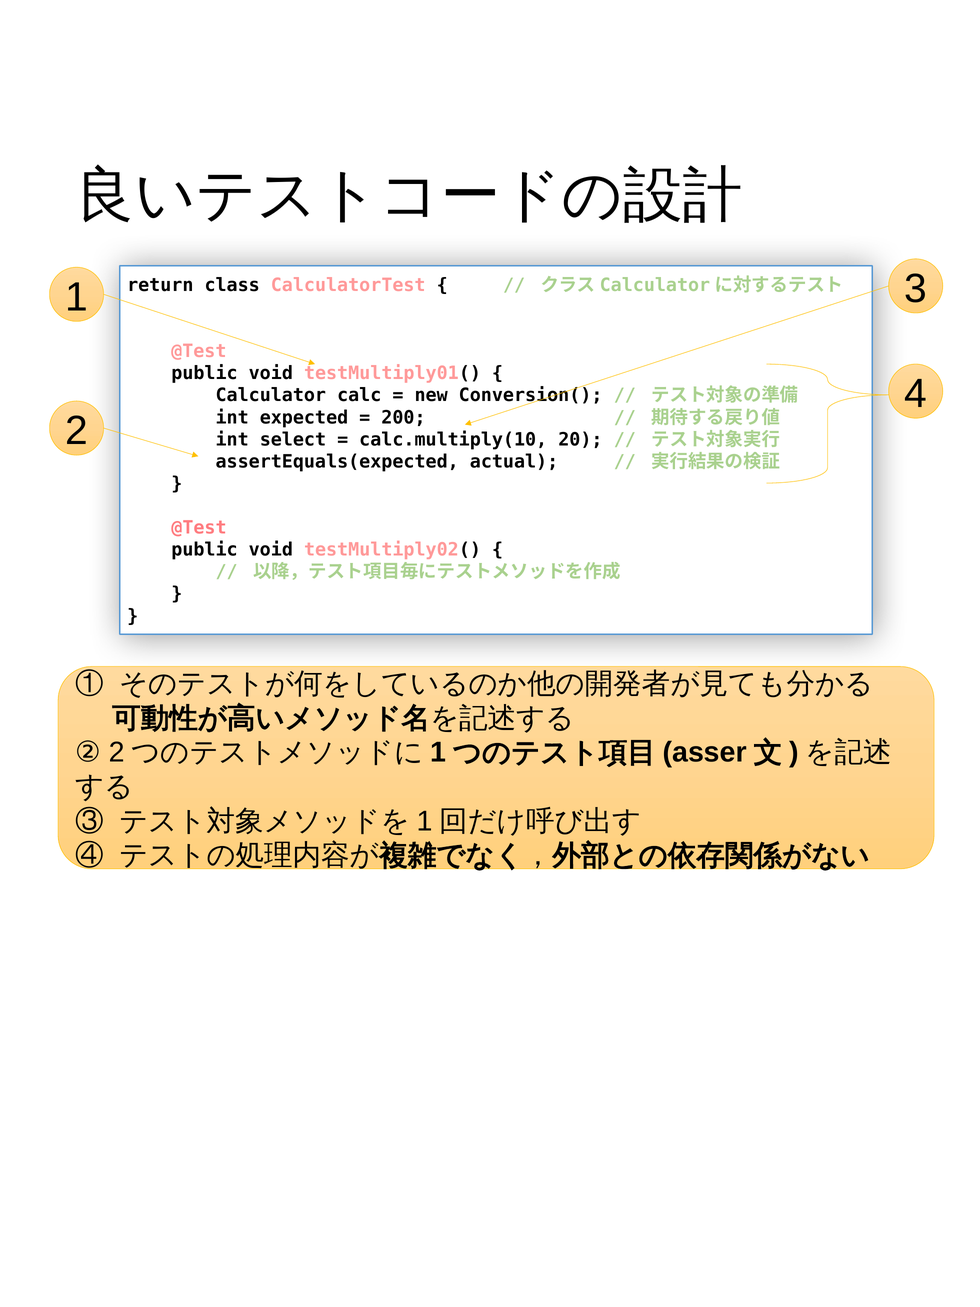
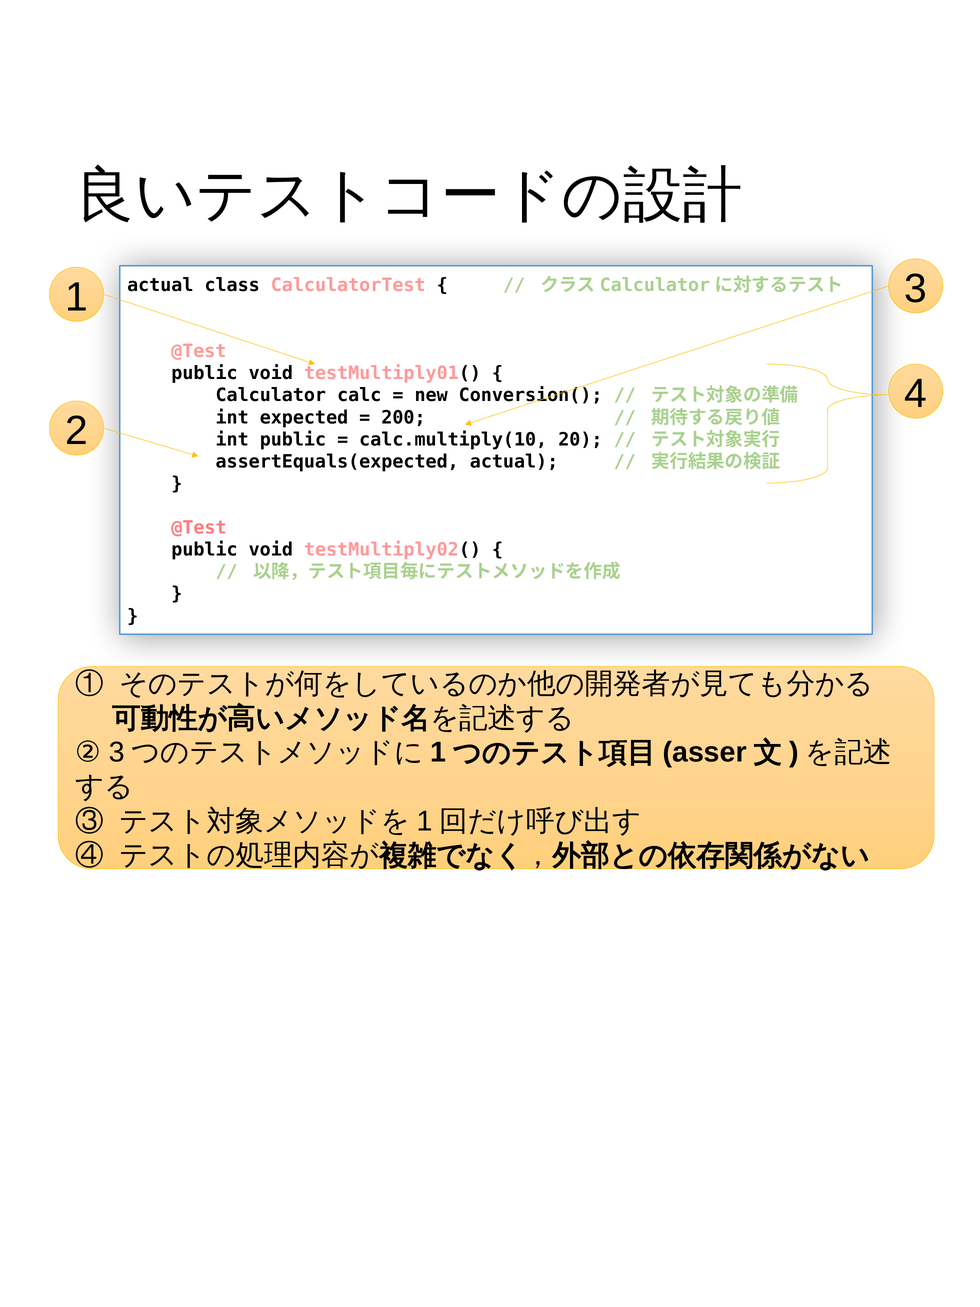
return at (160, 285): return -> actual
int select: select -> public
② 2: 2 -> 3
